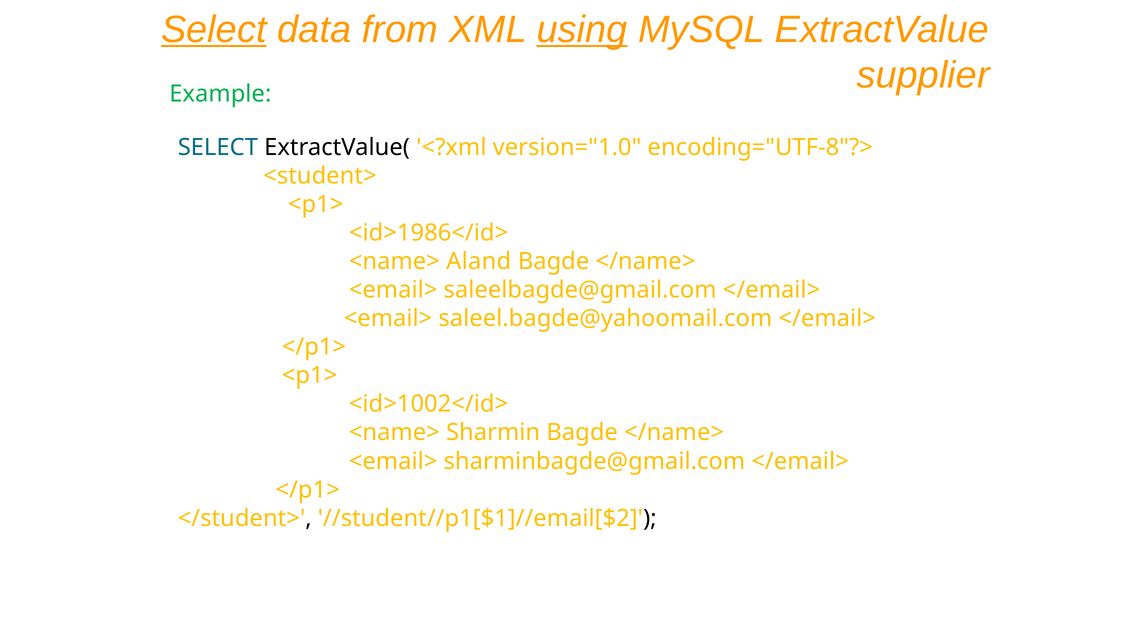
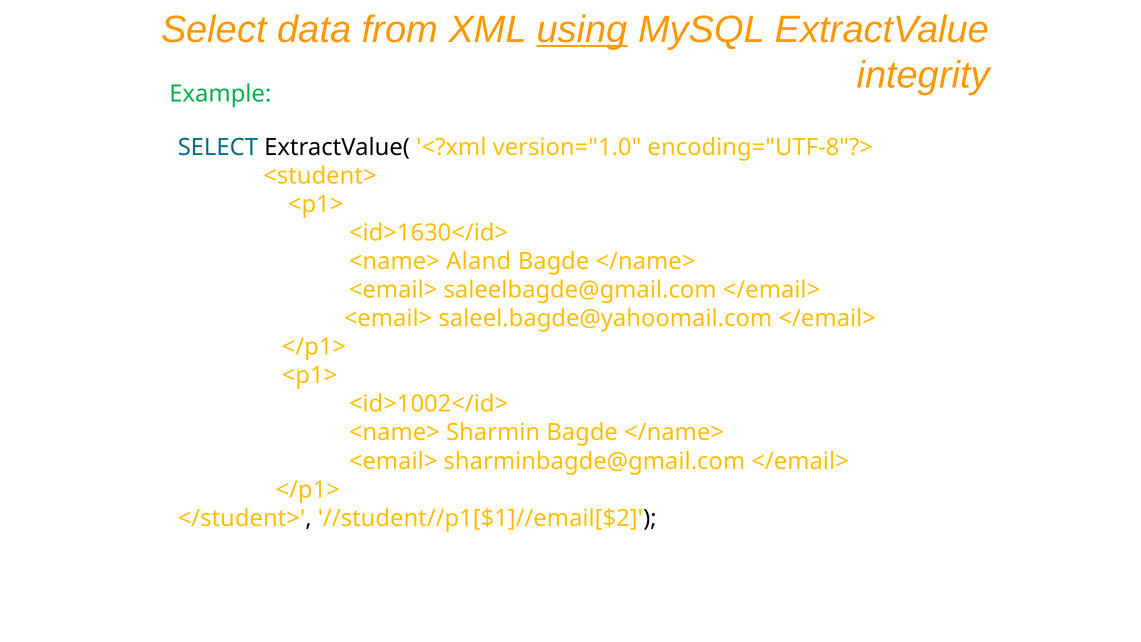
Select at (214, 30) underline: present -> none
supplier: supplier -> integrity
<id>1986</id>: <id>1986</id> -> <id>1630</id>
